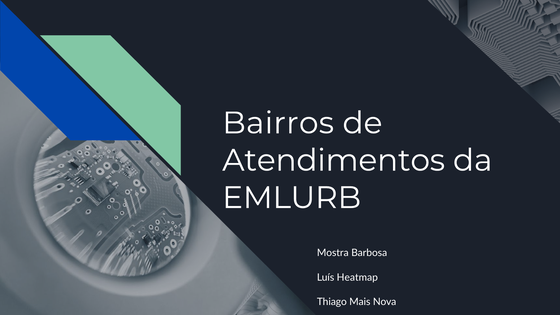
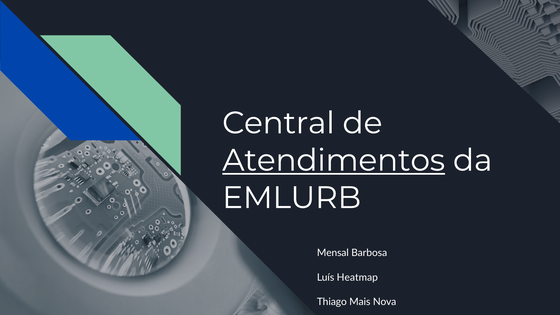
Bairros: Bairros -> Central
Atendimentos underline: none -> present
Mostra: Mostra -> Mensal
